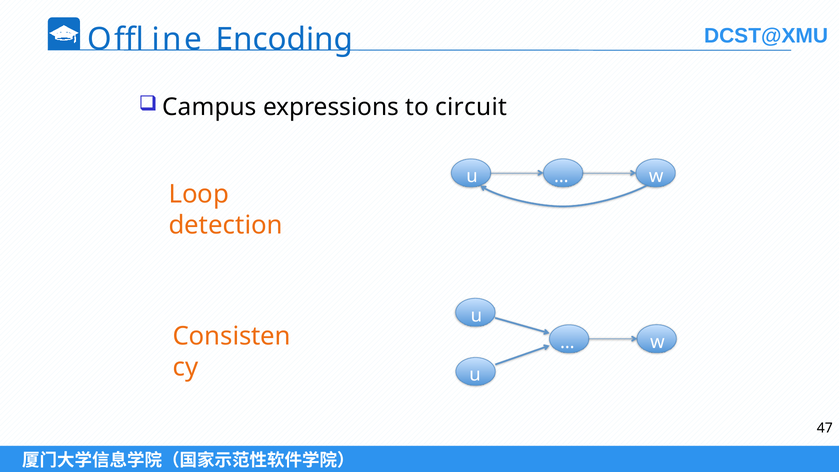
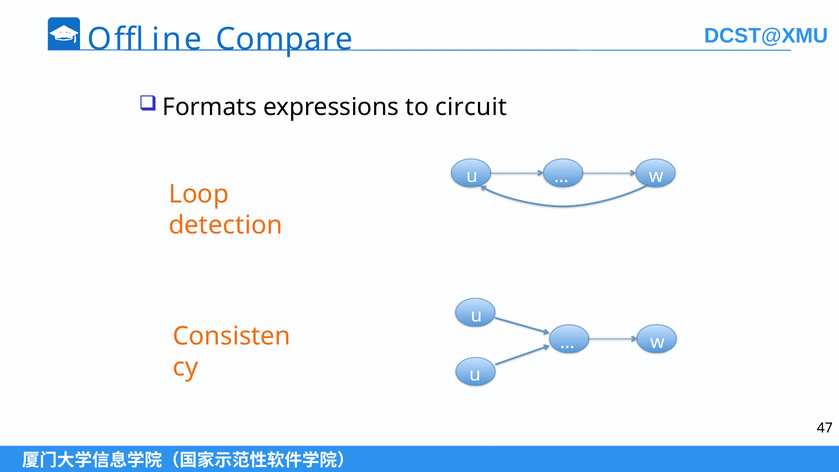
Encoding: Encoding -> Compare
Campus: Campus -> Formats
